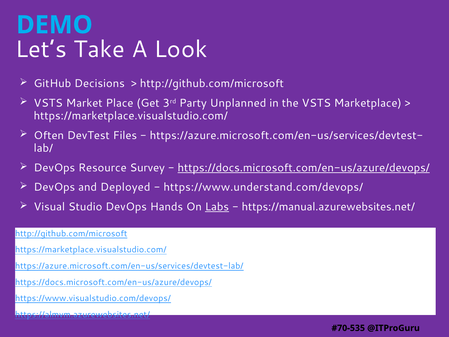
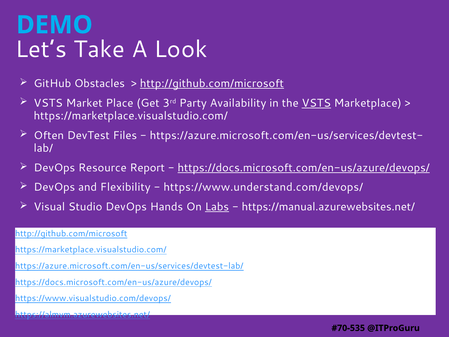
Decisions: Decisions -> Obstacles
http://github.com/microsoft at (212, 83) underline: none -> present
Unplanned: Unplanned -> Availability
VSTS at (316, 103) underline: none -> present
Survey: Survey -> Report
Deployed: Deployed -> Flexibility
